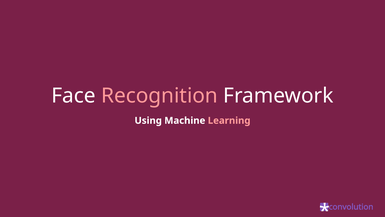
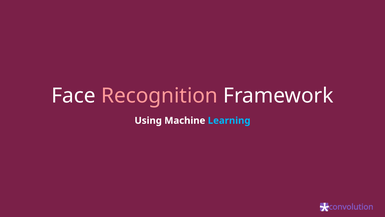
Learning colour: pink -> light blue
